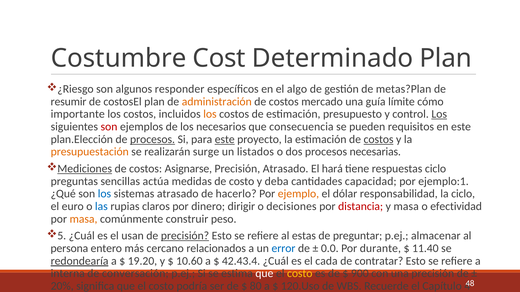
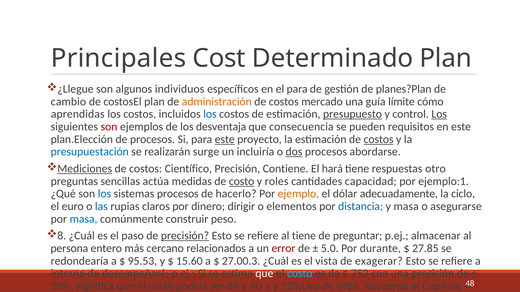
Costumbre: Costumbre -> Principales
¿Riesgo: ¿Riesgo -> ¿Llegue
responder: responder -> individuos
el algo: algo -> para
metas?Plan: metas?Plan -> planes?Plan
resumir: resumir -> cambio
importante: importante -> aprendidas
los at (210, 114) colour: orange -> blue
presupuesto underline: none -> present
necesarios: necesarios -> desventaja
procesos at (153, 139) underline: present -> none
presupuestación colour: orange -> blue
listados: listados -> incluiría
dos underline: none -> present
necesarias: necesarias -> abordarse
Asignarse: Asignarse -> Científico
Precisión Atrasado: Atrasado -> Contiene
respuestas ciclo: ciclo -> otro
costo at (242, 182) underline: none -> present
deba: deba -> roles
sistemas atrasado: atrasado -> procesos
responsabilidad: responsabilidad -> adecuadamente
o decisiones: decisiones -> elementos
distancia colour: red -> blue
efectividad: efectividad -> asegurarse
masa at (84, 219) colour: orange -> blue
5: 5 -> 8
usan: usan -> paso
al estas: estas -> tiene
error colour: blue -> red
0.0: 0.0 -> 5.0
11.40: 11.40 -> 27.85
redondearía underline: present -> none
19.20: 19.20 -> 95.53
10.60: 10.60 -> 15.60
42.43.4: 42.43.4 -> 27.00.3
cada: cada -> vista
contratar: contratar -> exagerar
conversación: conversación -> desempeñará
costo at (300, 274) colour: yellow -> light blue
900: 900 -> 753
